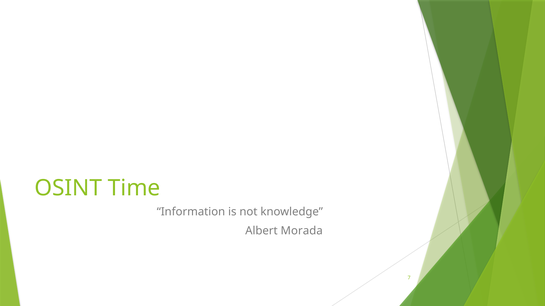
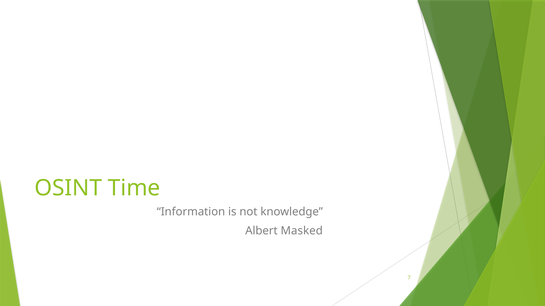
Morada: Morada -> Masked
